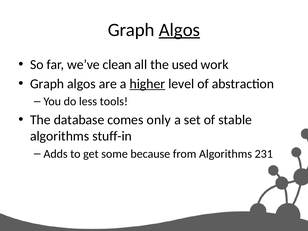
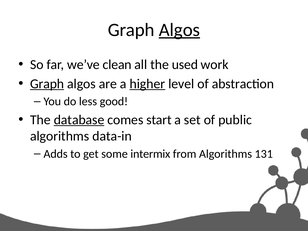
Graph at (47, 84) underline: none -> present
tools: tools -> good
database underline: none -> present
only: only -> start
stable: stable -> public
stuff-in: stuff-in -> data-in
because: because -> intermix
231: 231 -> 131
